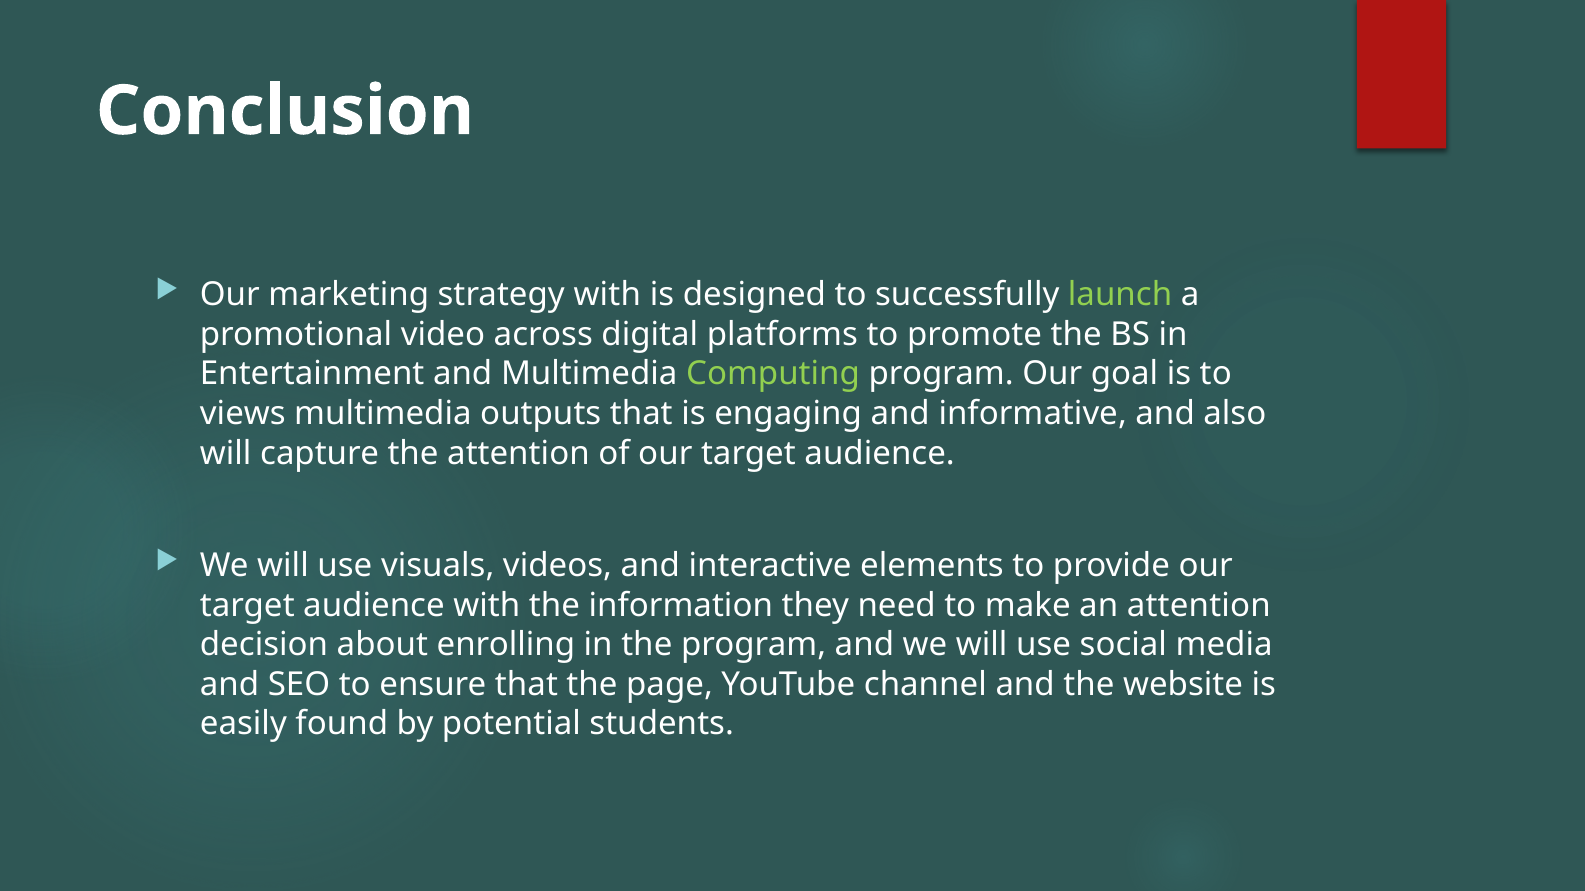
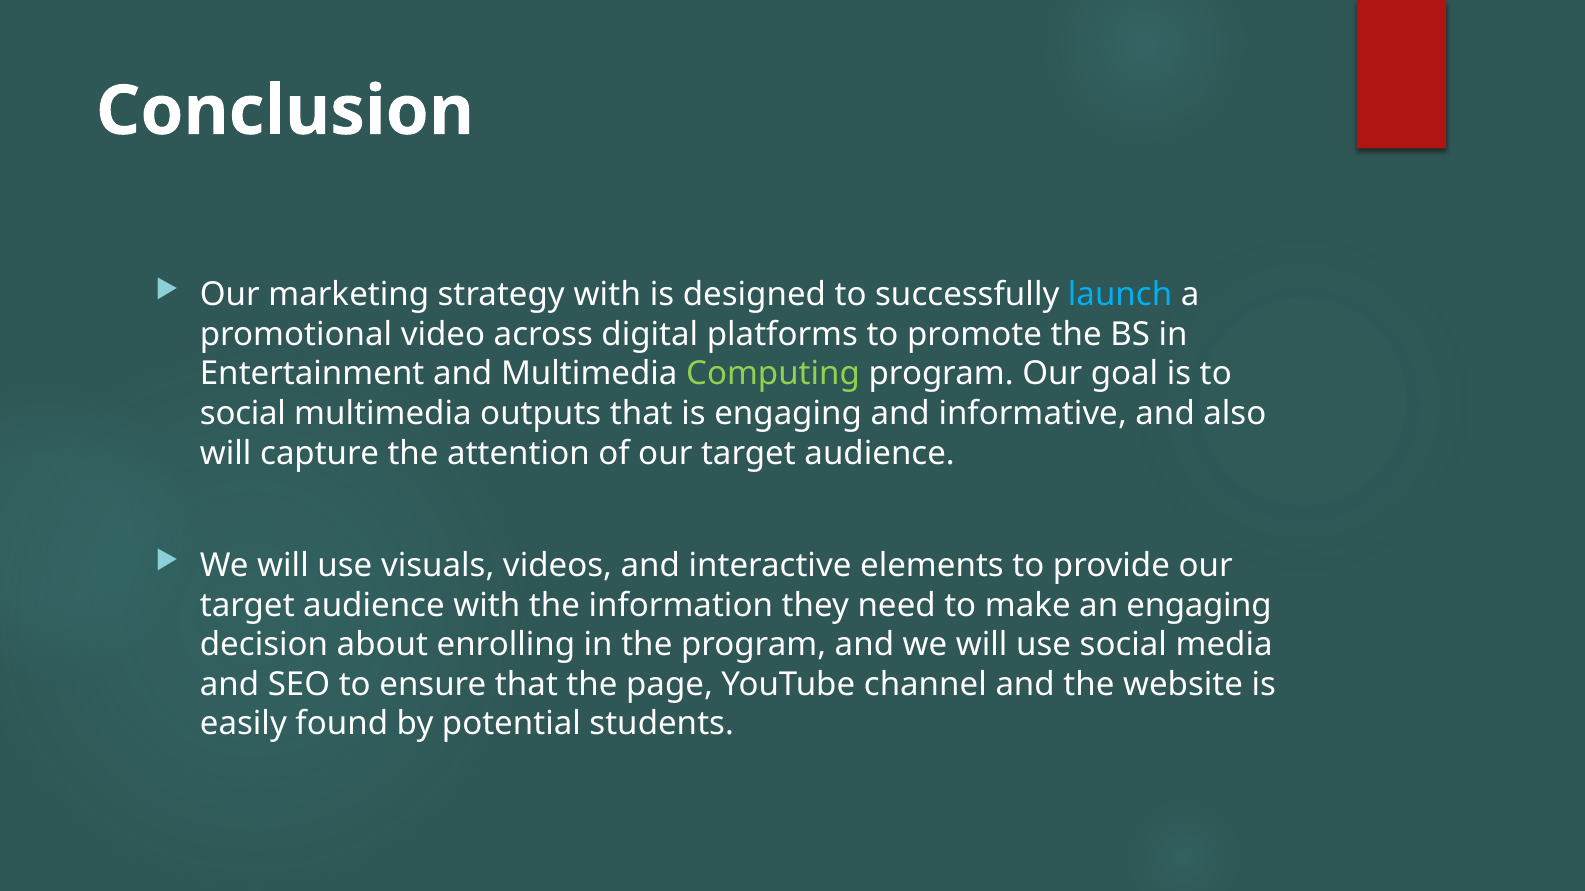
launch colour: light green -> light blue
views at (243, 414): views -> social
an attention: attention -> engaging
